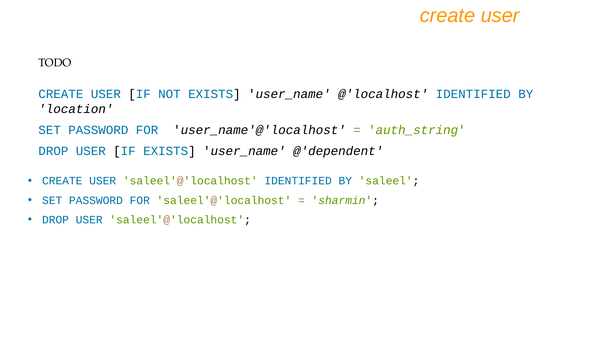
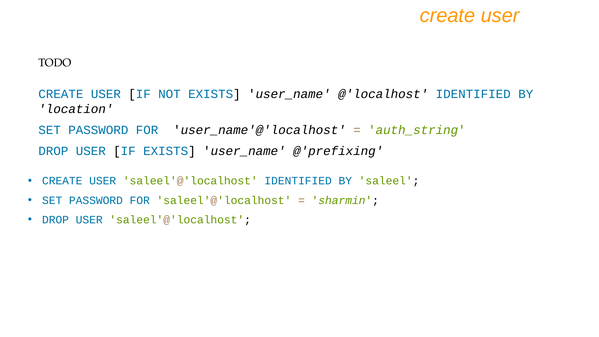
@'dependent: @'dependent -> @'prefixing
